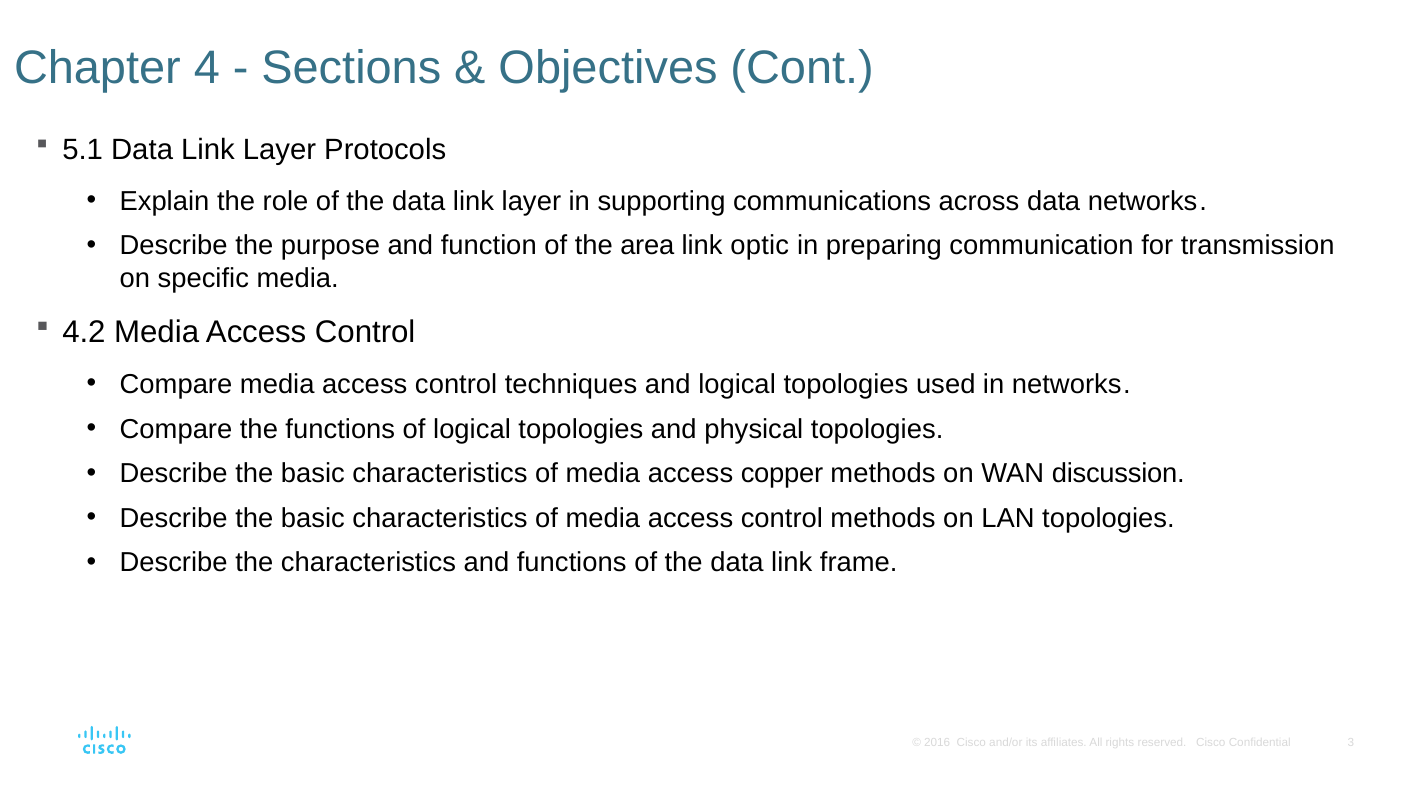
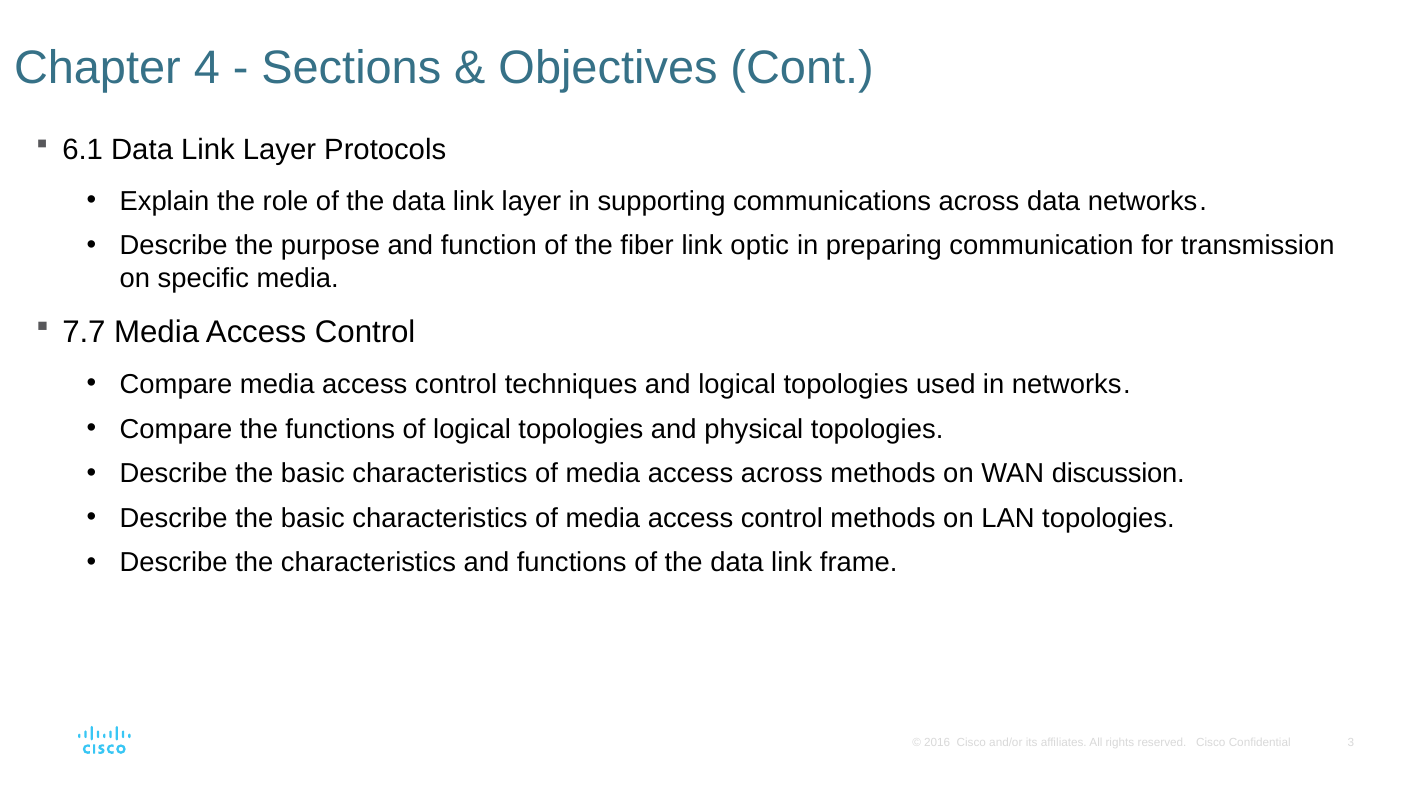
5.1: 5.1 -> 6.1
area: area -> fiber
4.2: 4.2 -> 7.7
access copper: copper -> across
